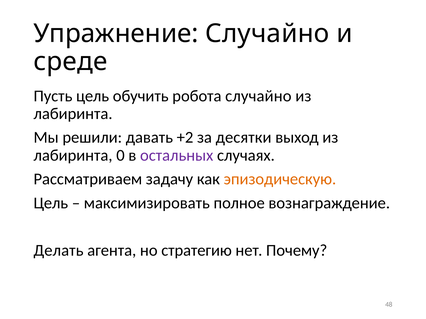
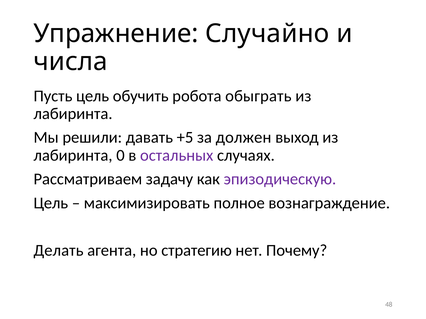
среде: среде -> числа
робота случайно: случайно -> обыграть
+2: +2 -> +5
десятки: десятки -> должен
эпизодическую colour: orange -> purple
